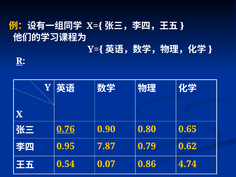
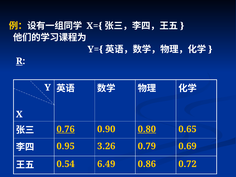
0.80 underline: none -> present
7.87: 7.87 -> 3.26
0.62: 0.62 -> 0.69
0.07: 0.07 -> 6.49
4.74: 4.74 -> 0.72
